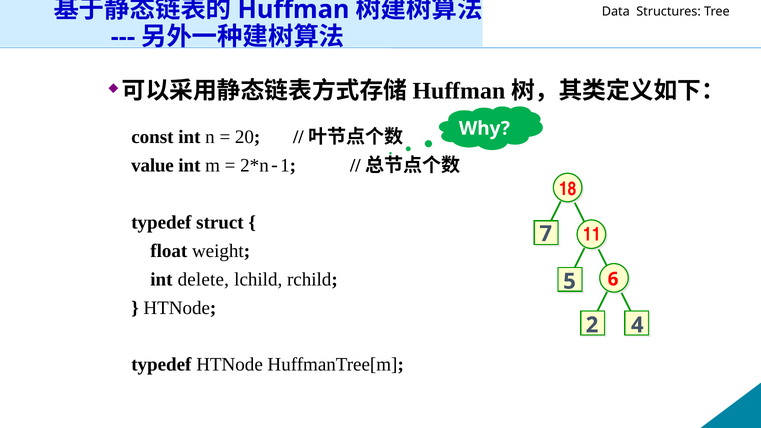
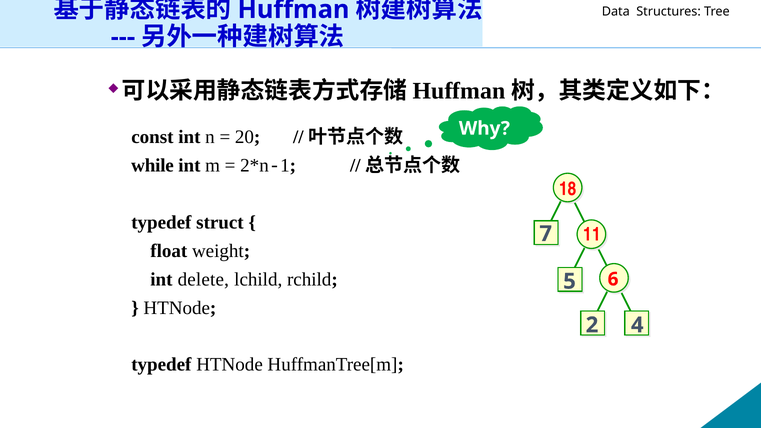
value: value -> while
